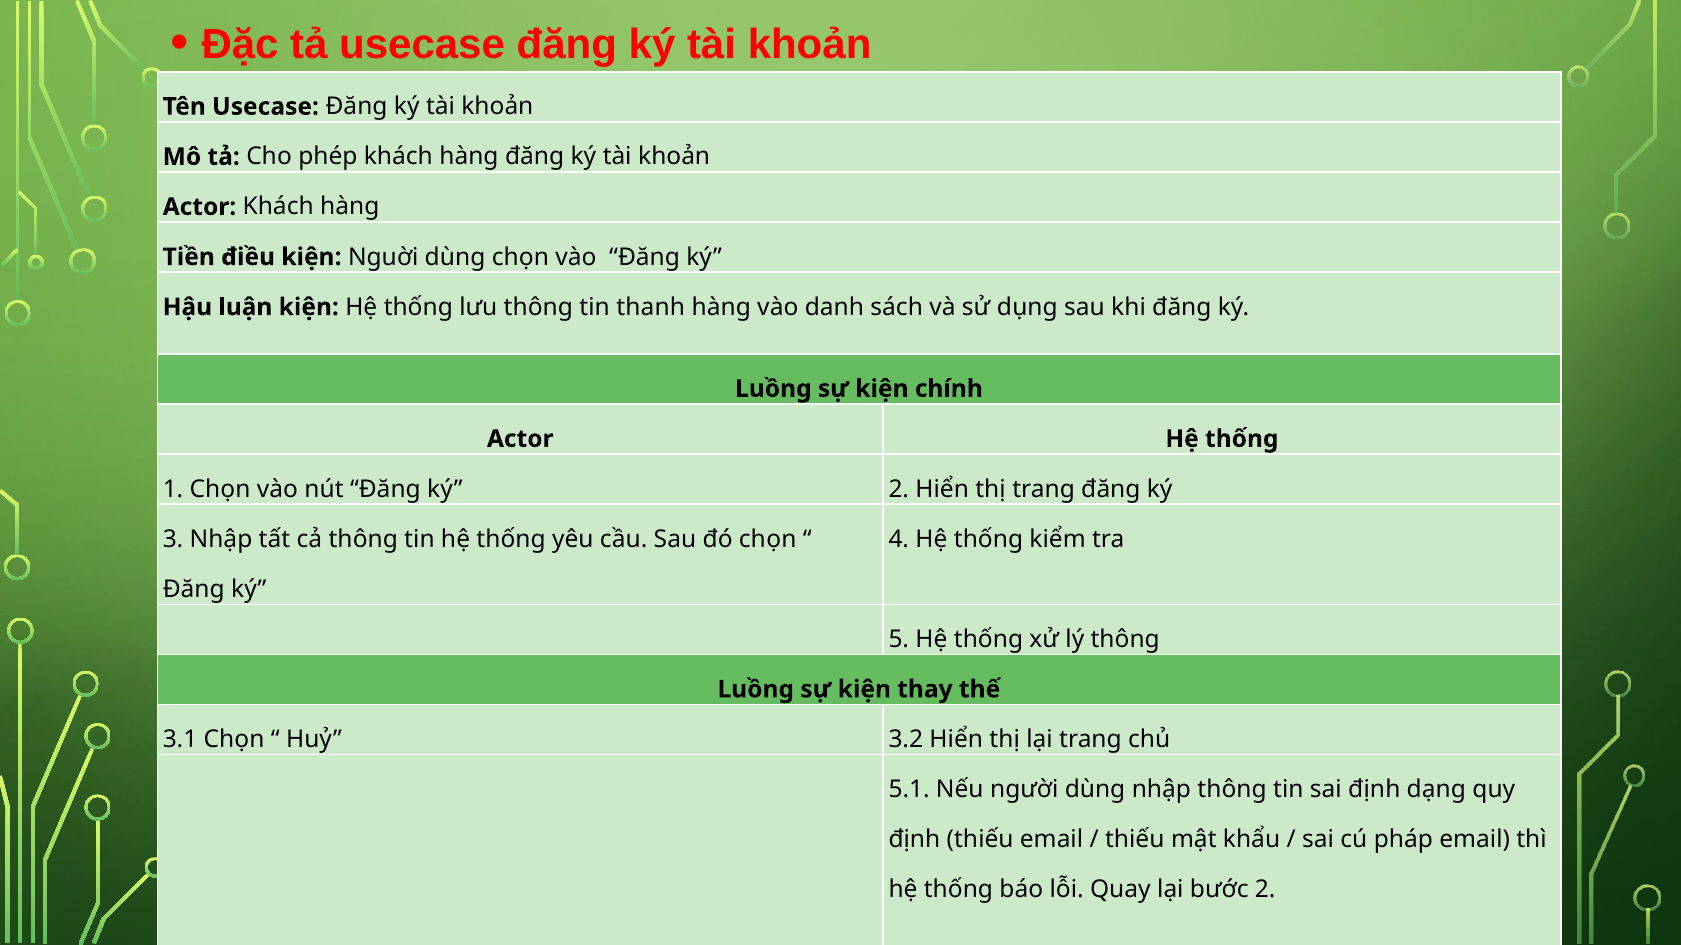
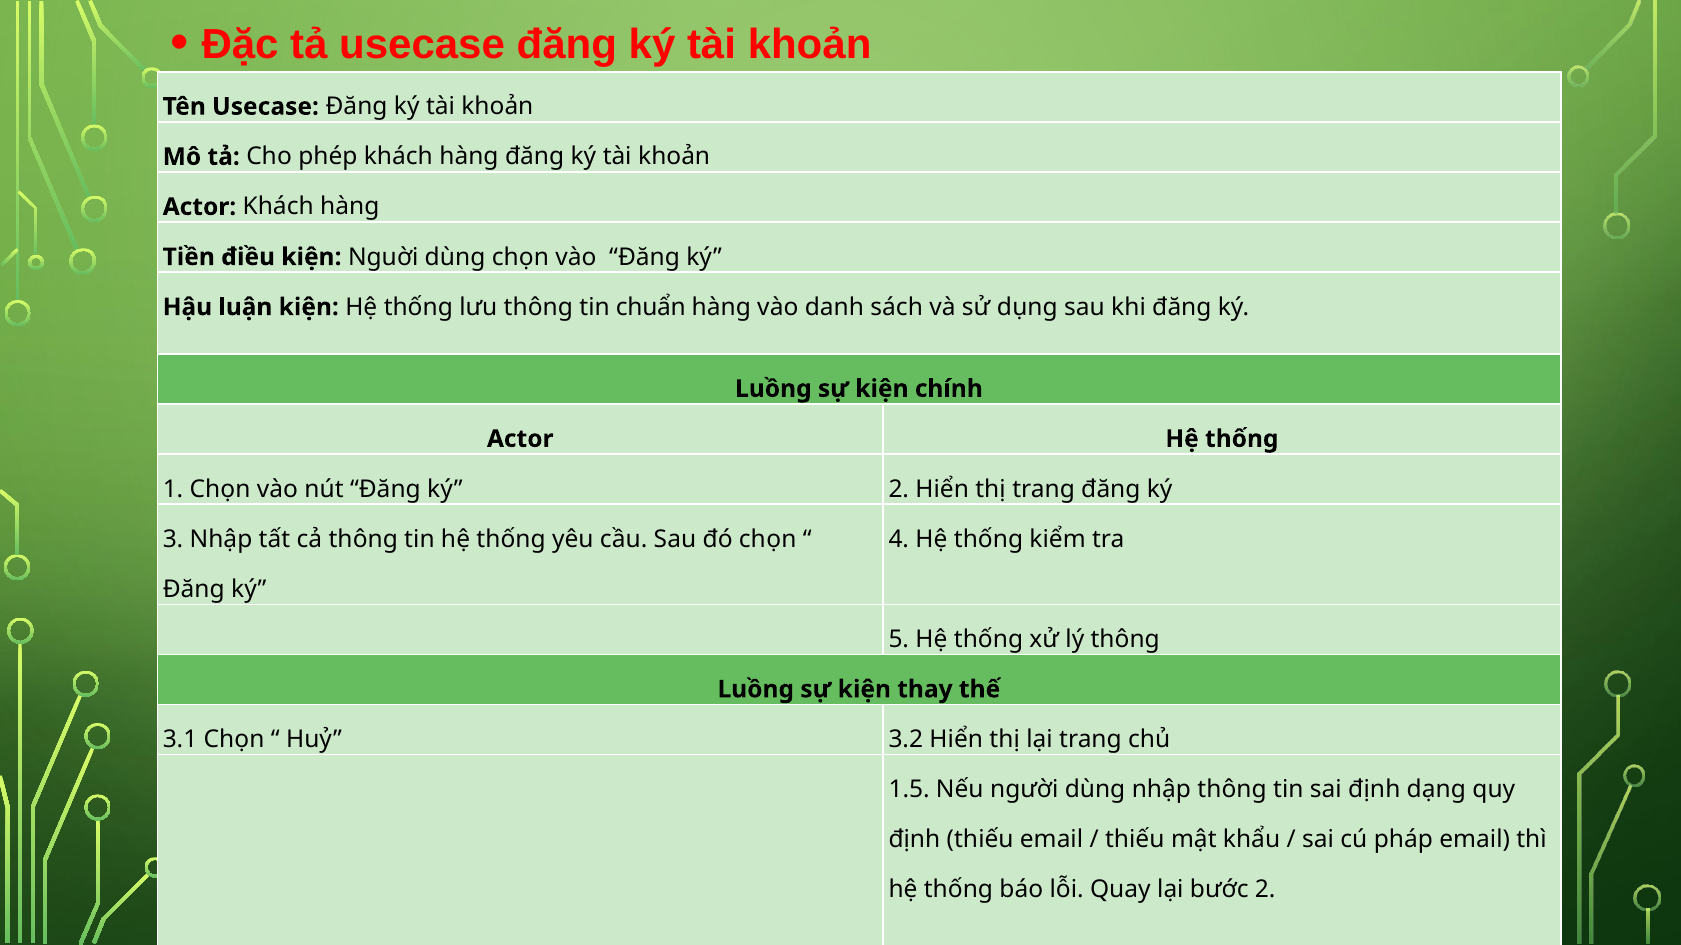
thanh: thanh -> chuẩn
5.1: 5.1 -> 1.5
